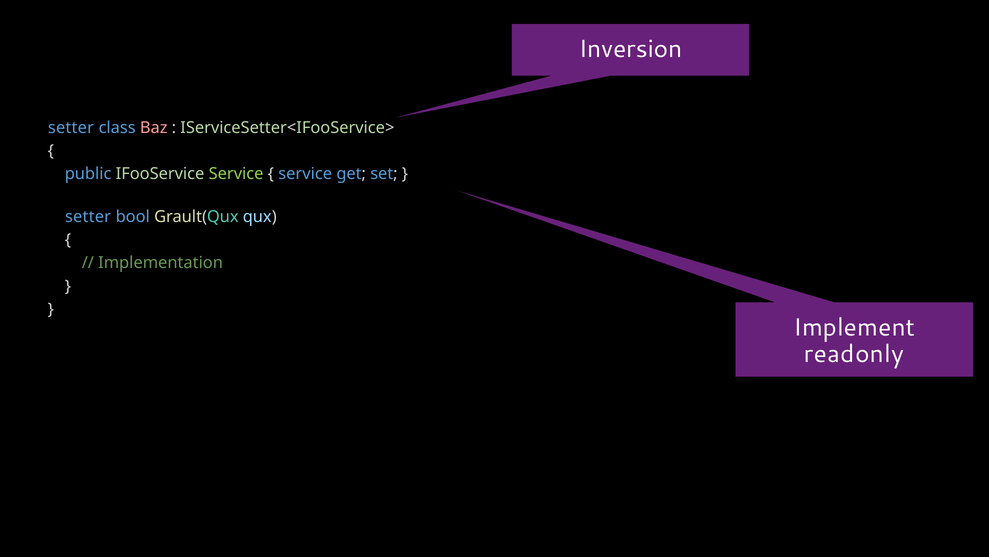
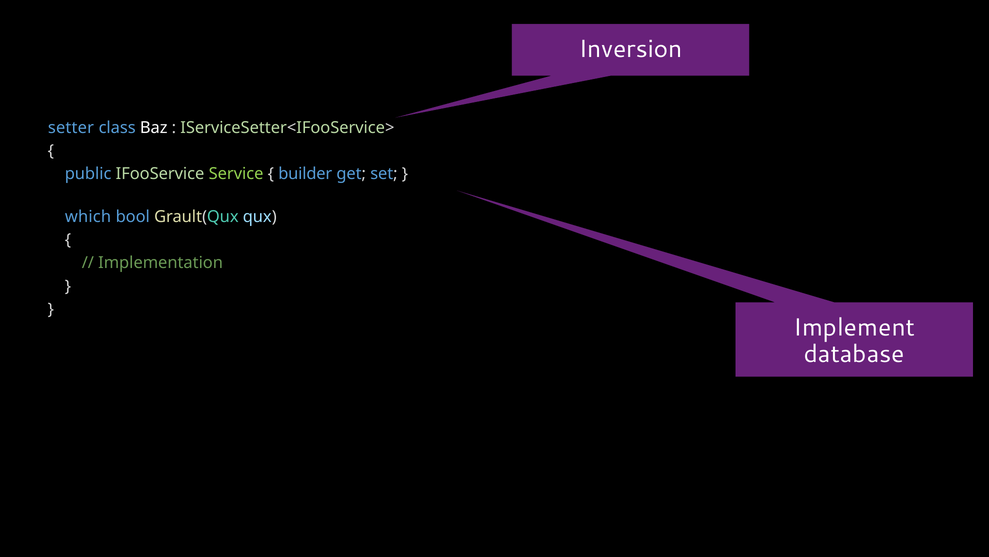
Baz colour: pink -> white
service at (305, 174): service -> builder
setter at (88, 217): setter -> which
readonly: readonly -> database
